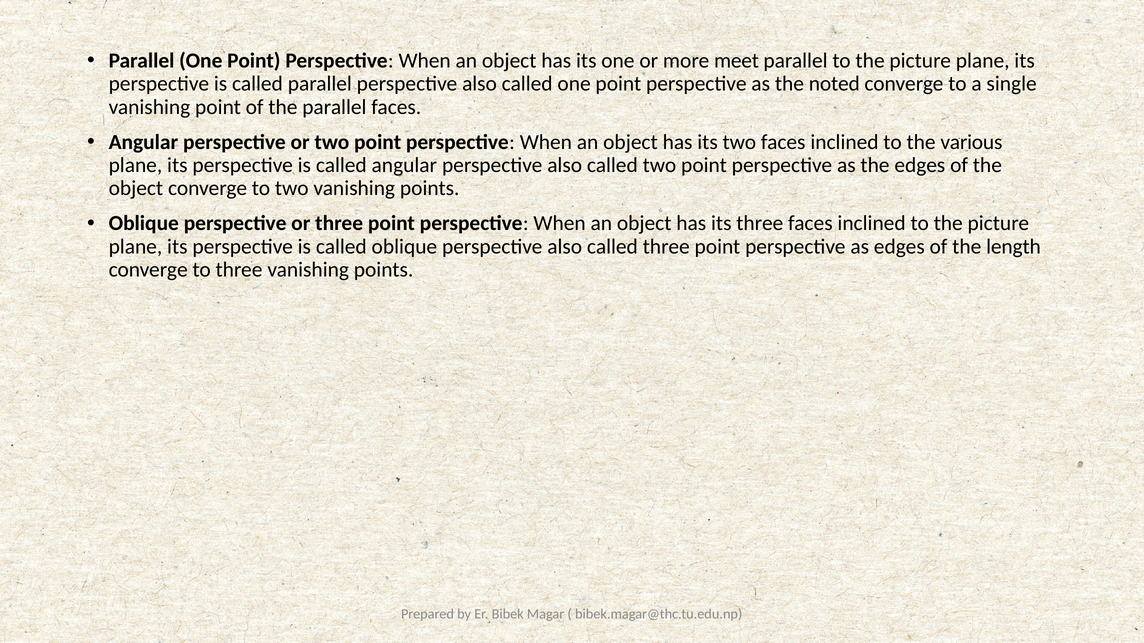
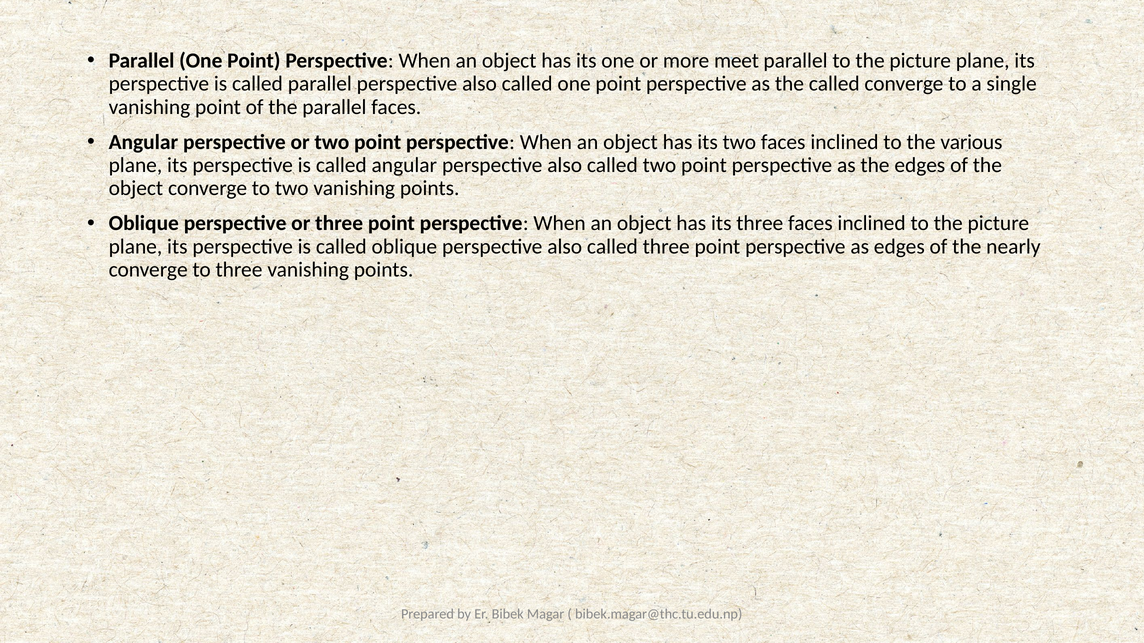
the noted: noted -> called
length: length -> nearly
